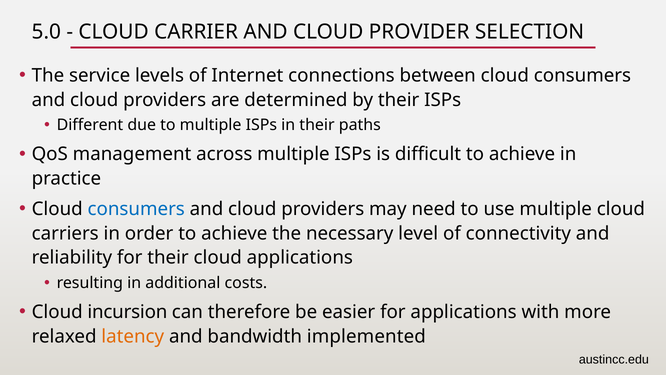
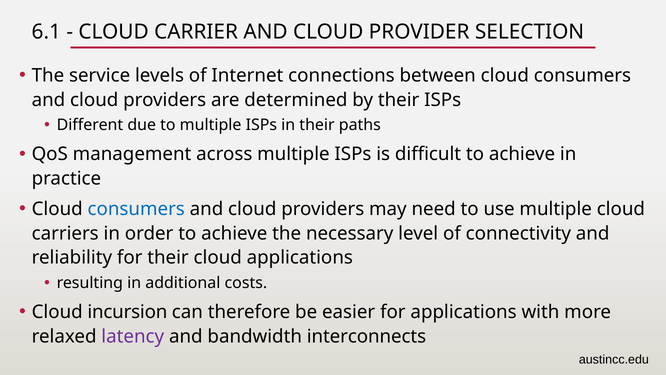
5.0: 5.0 -> 6.1
latency colour: orange -> purple
implemented: implemented -> interconnects
